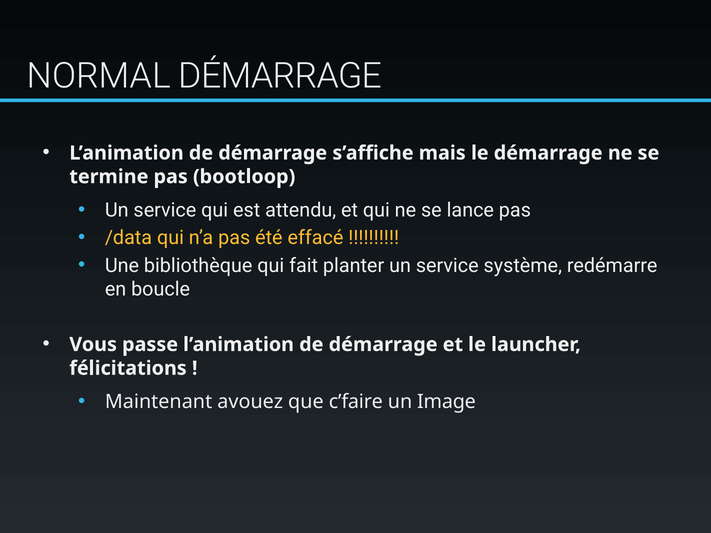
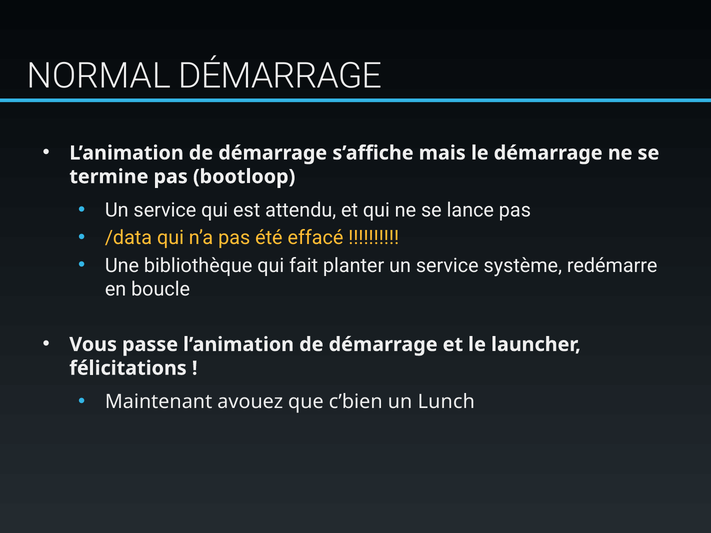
c’faire: c’faire -> c’bien
Image: Image -> Lunch
